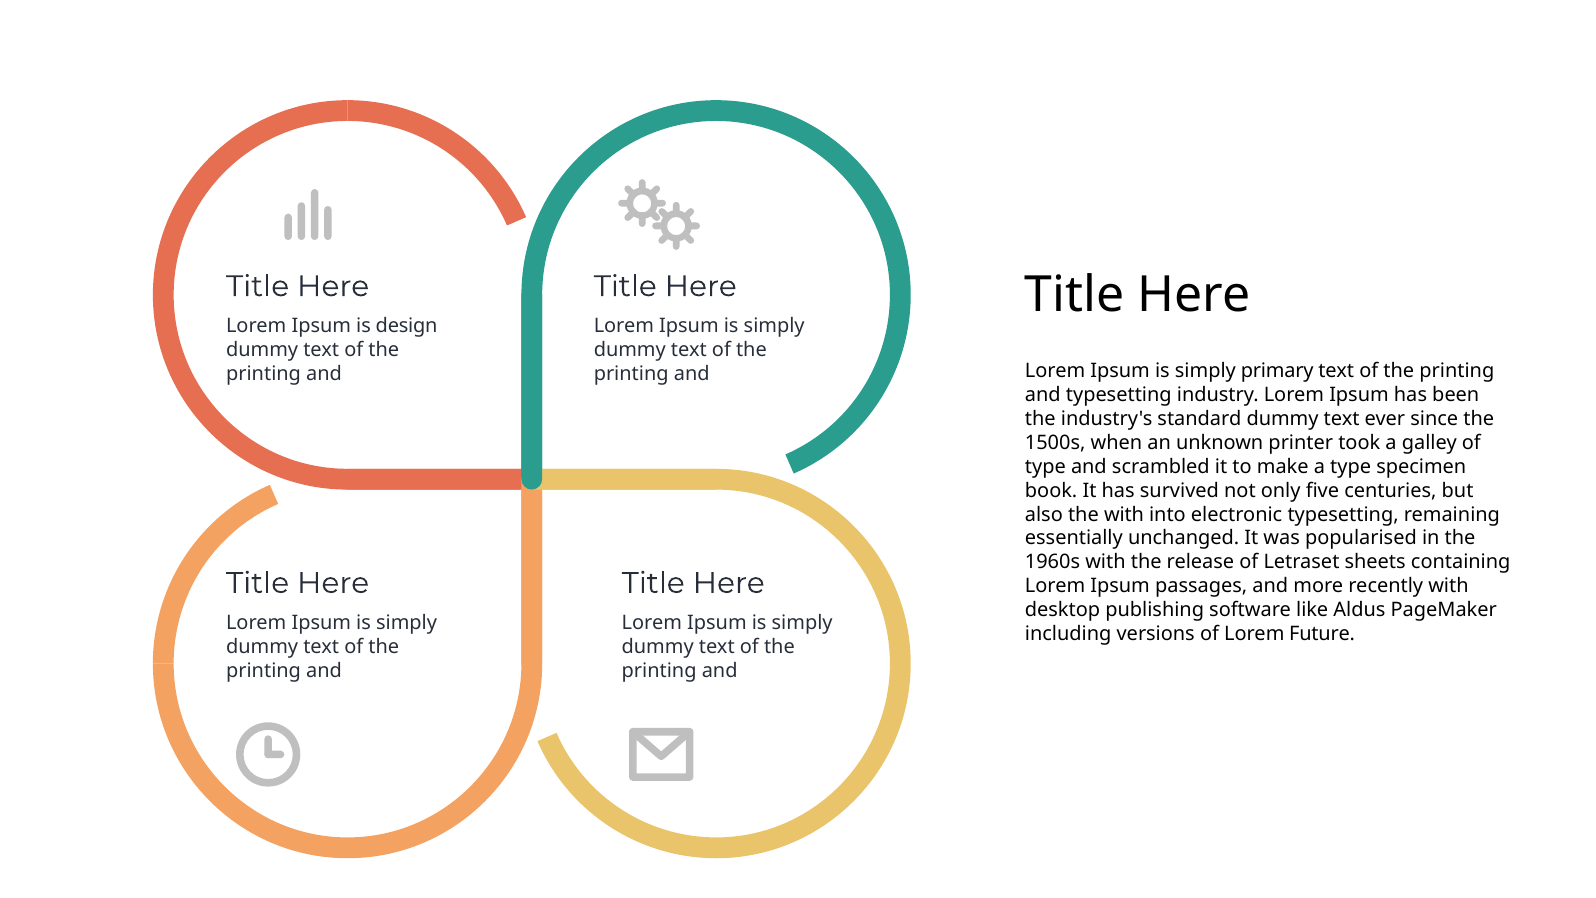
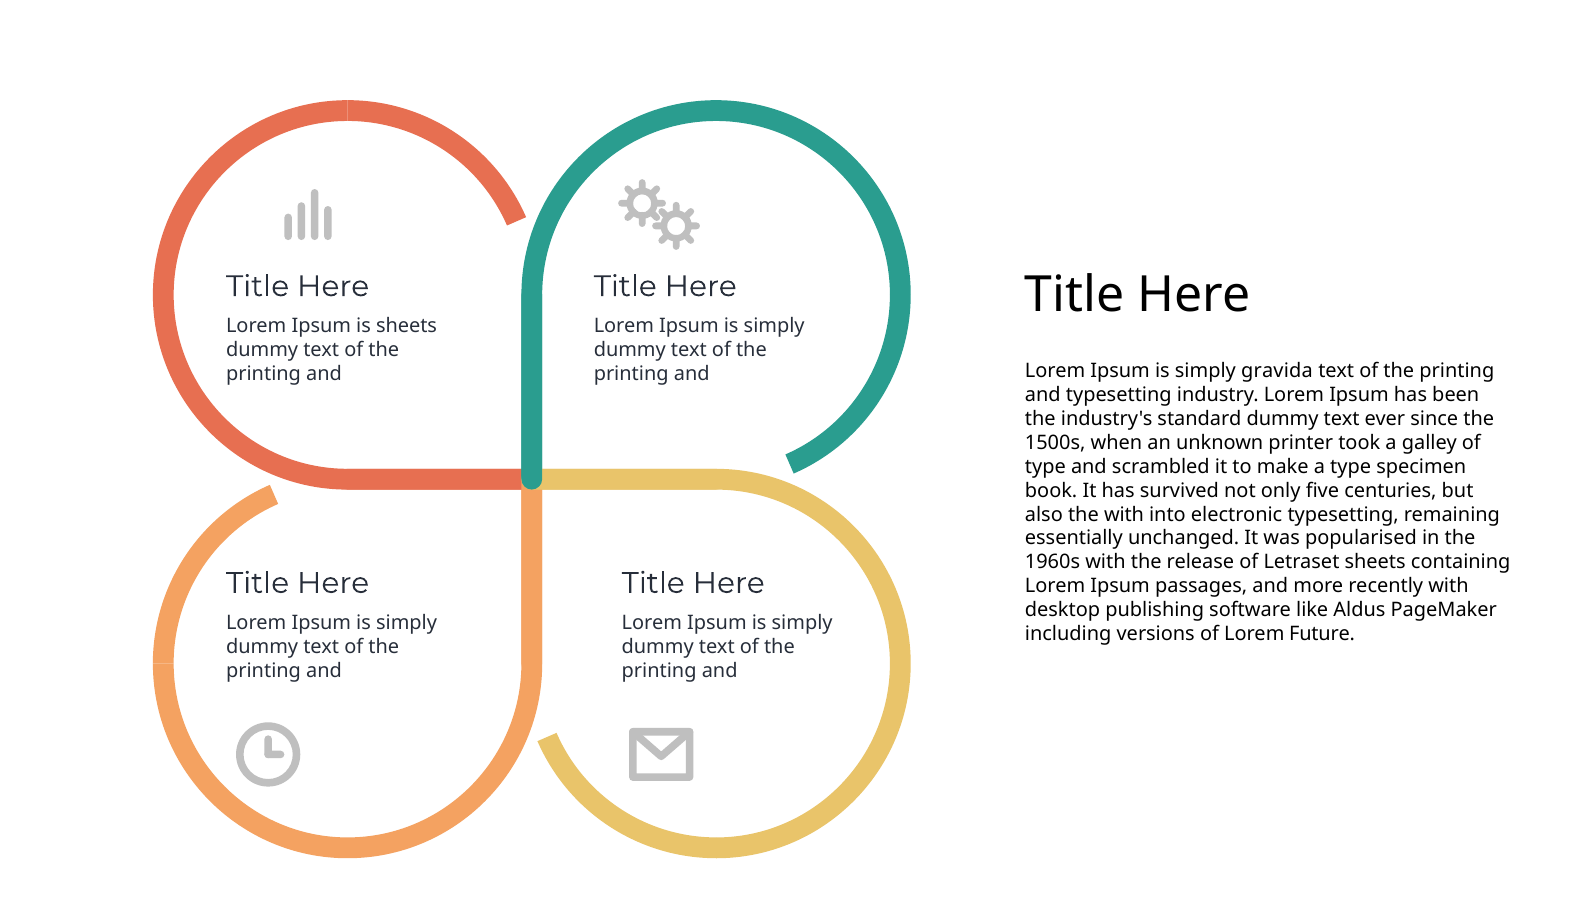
is design: design -> sheets
primary: primary -> gravida
